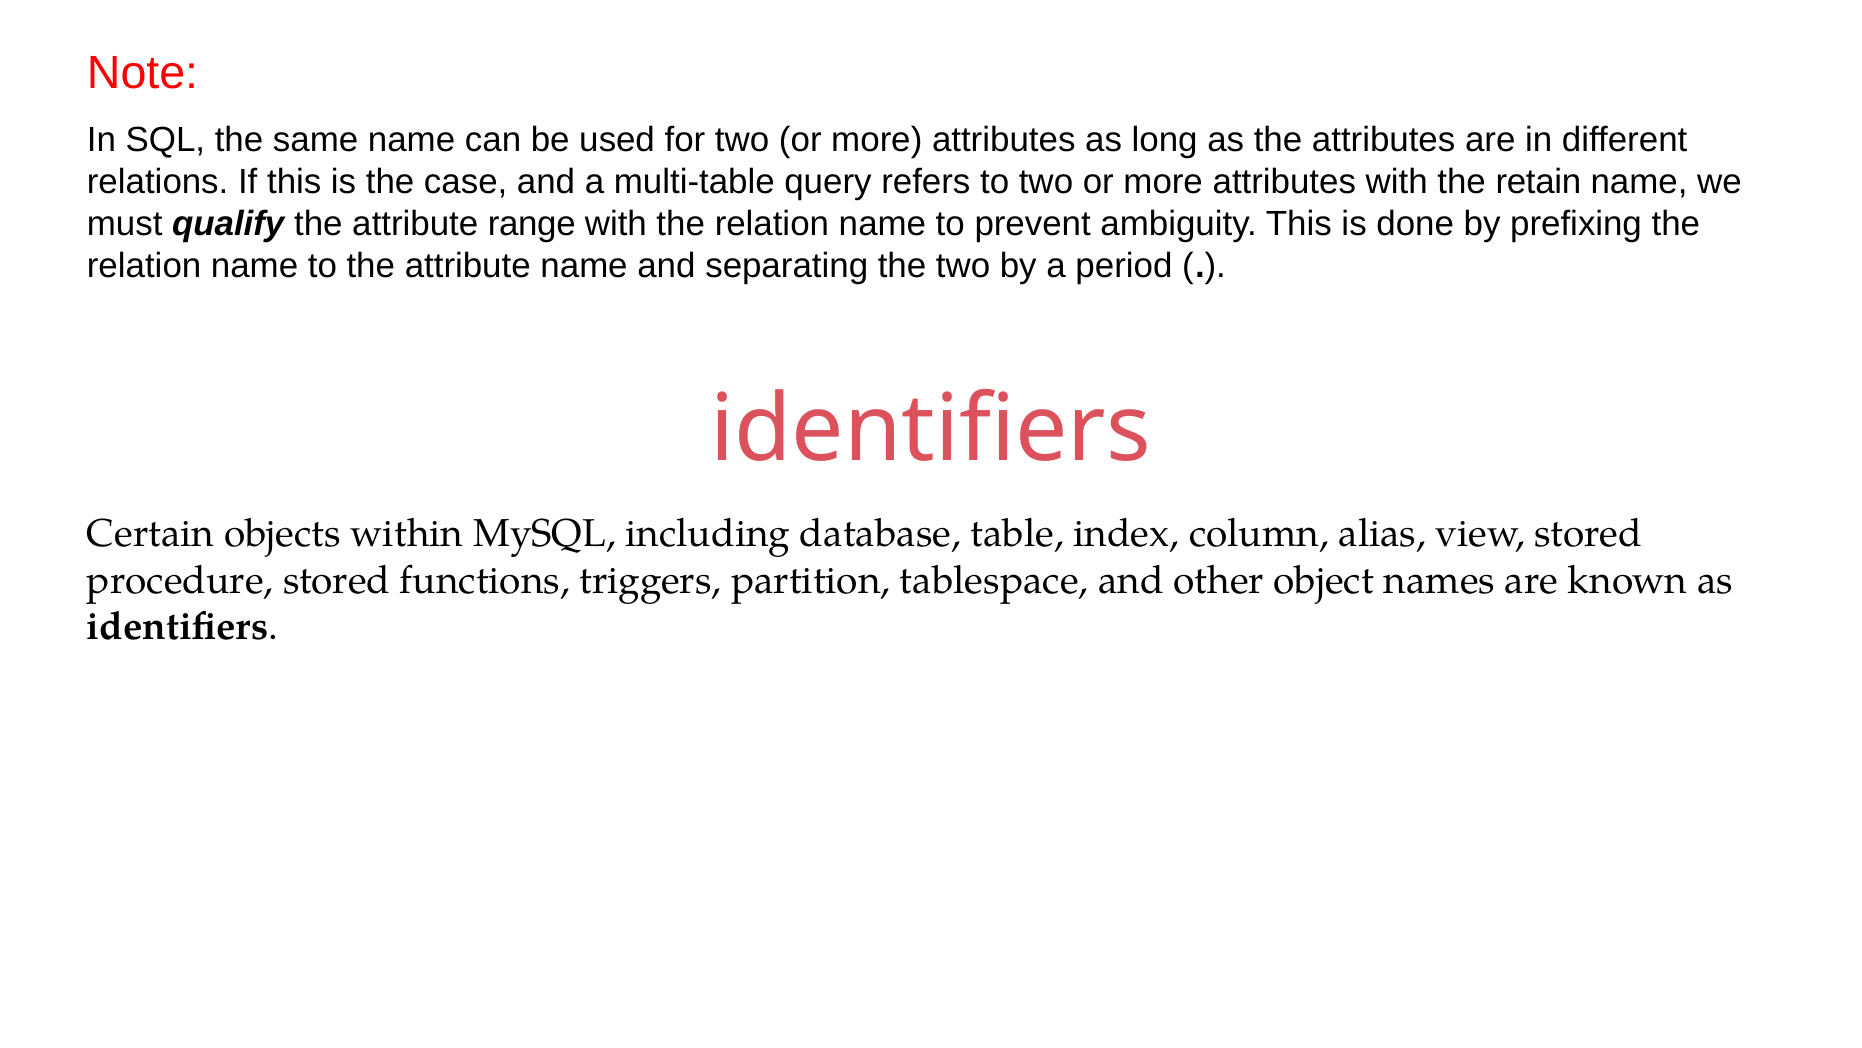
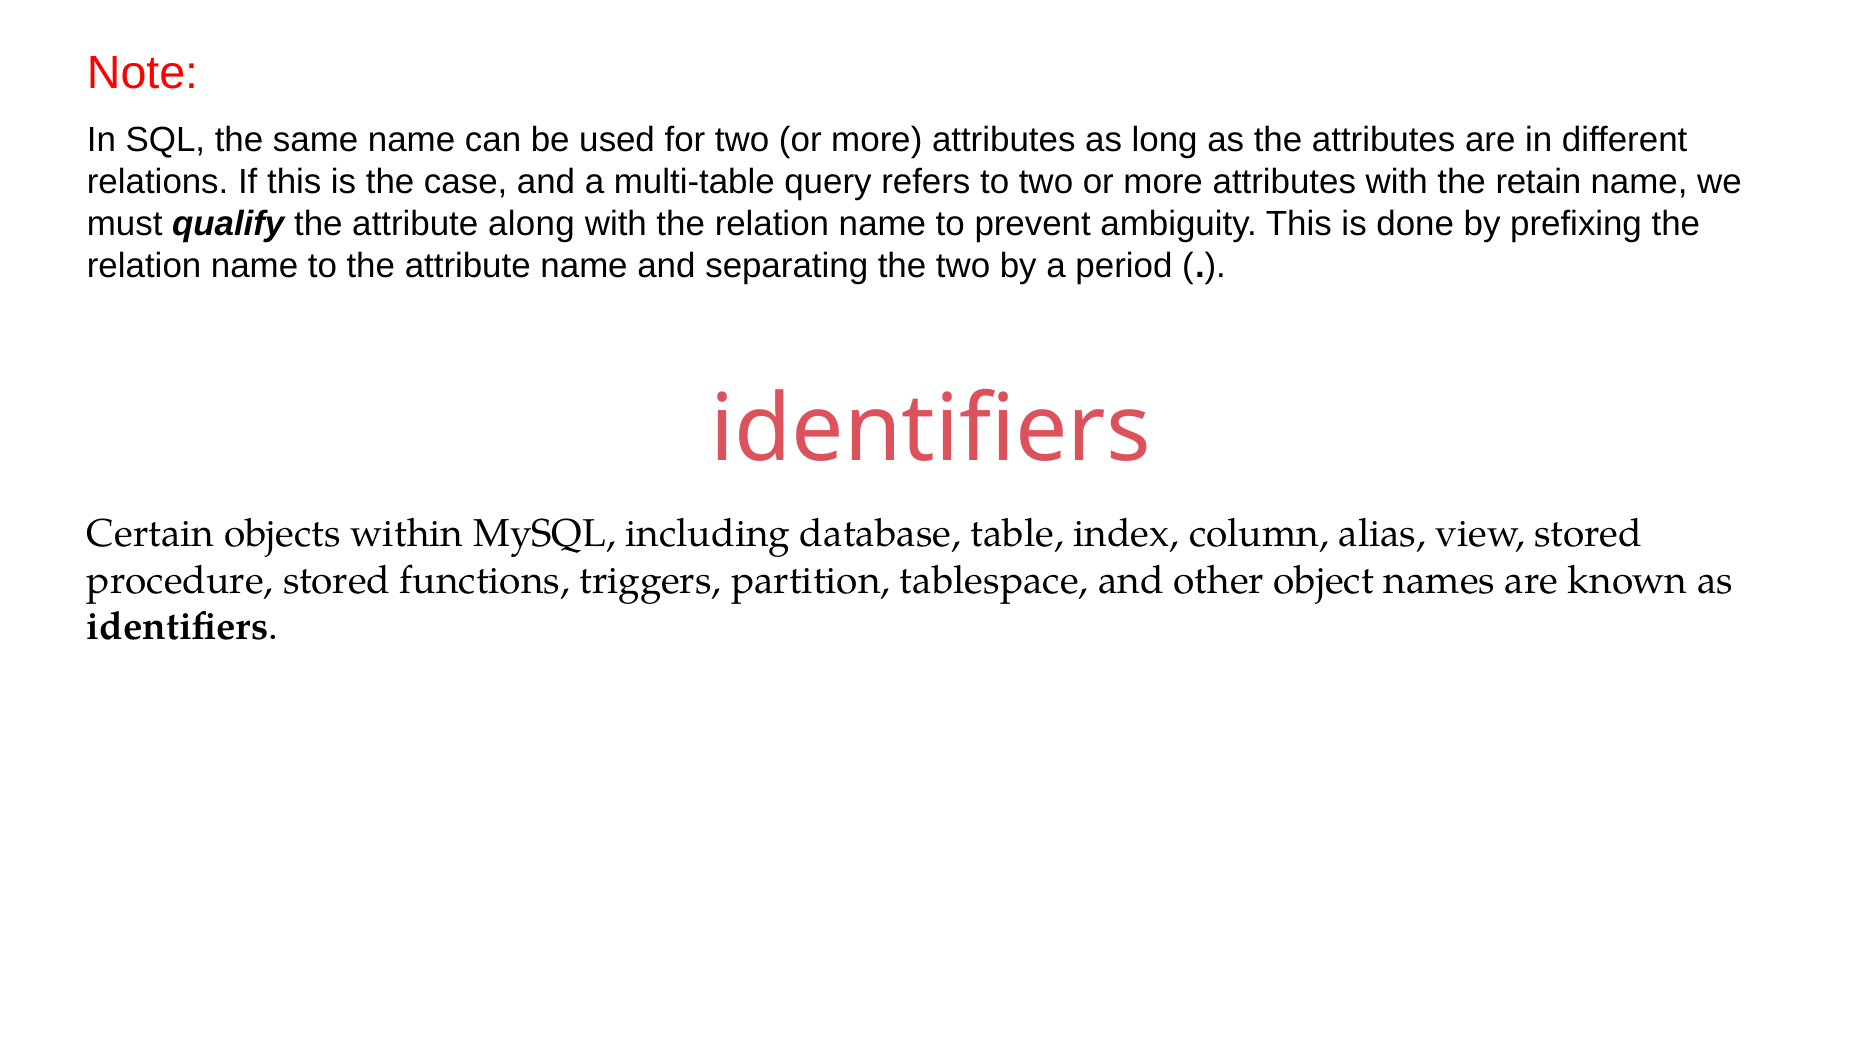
range: range -> along
